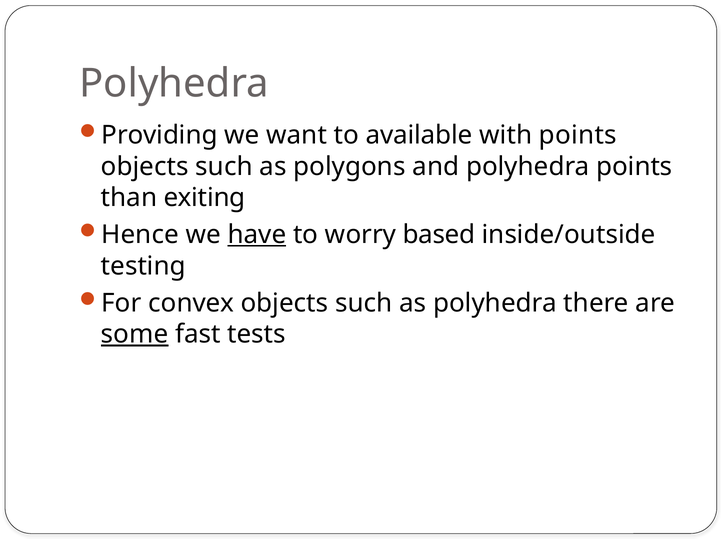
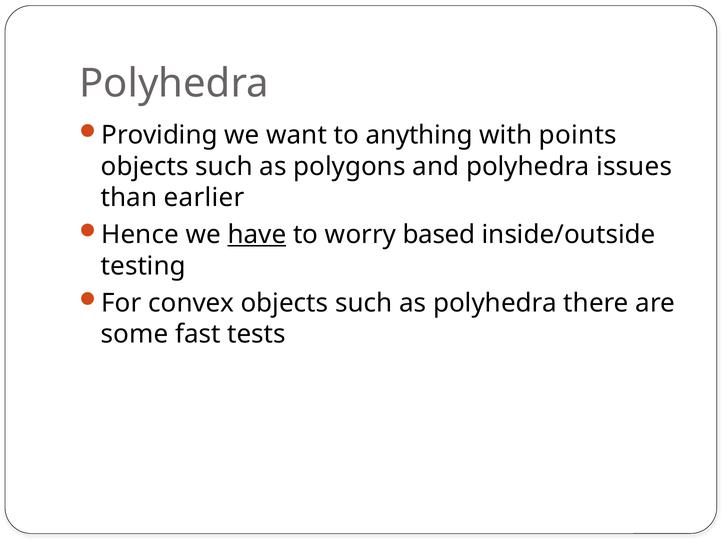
available: available -> anything
polyhedra points: points -> issues
exiting: exiting -> earlier
some underline: present -> none
